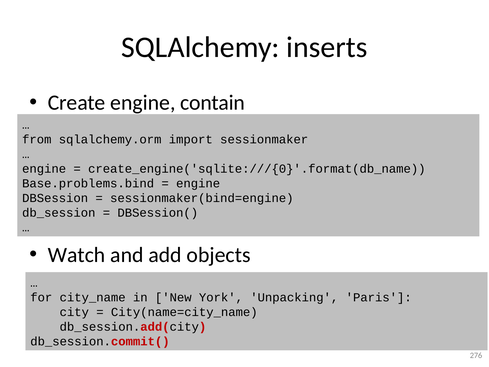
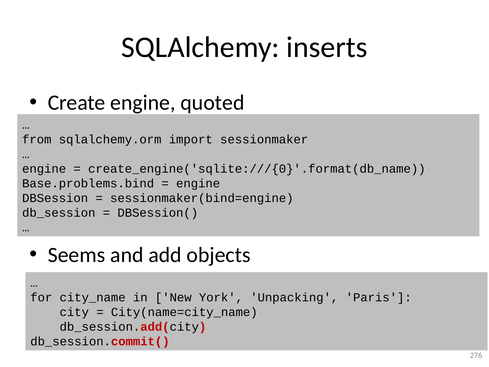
contain: contain -> quoted
Watch: Watch -> Seems
